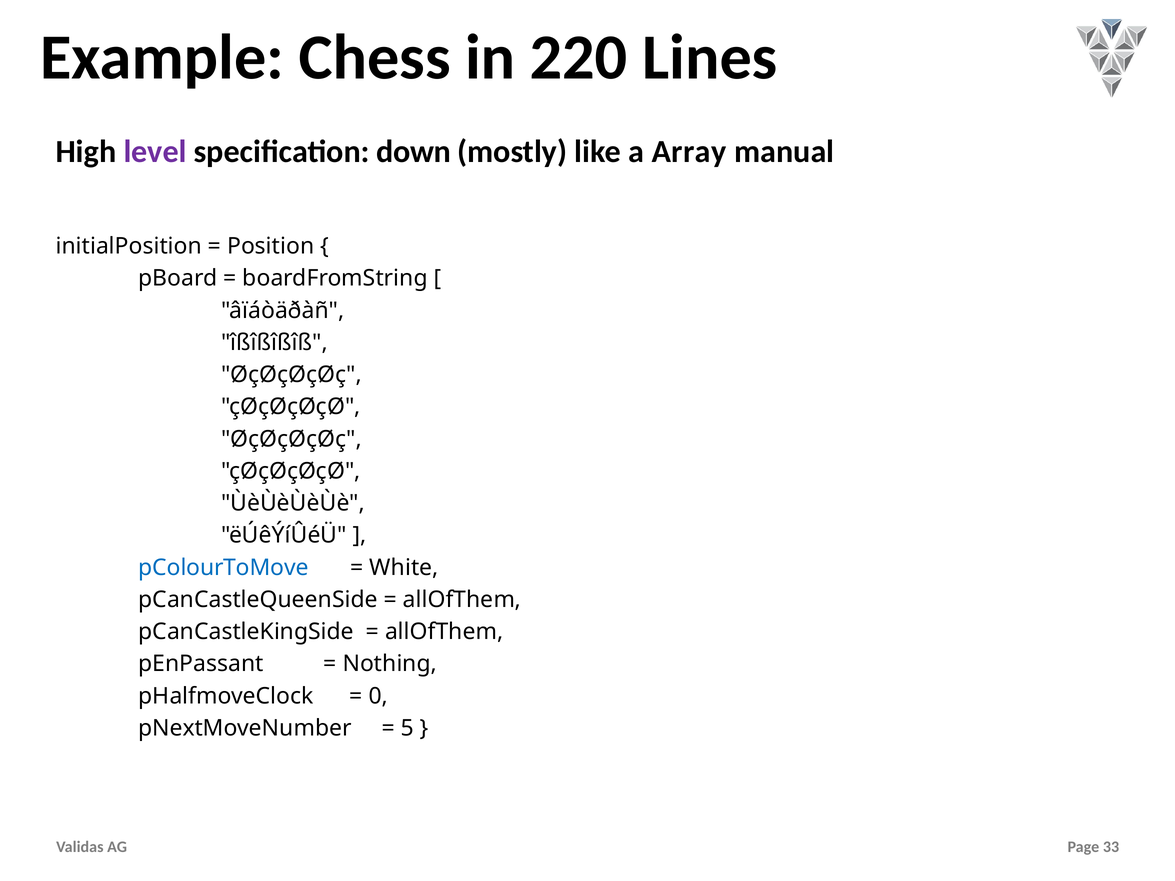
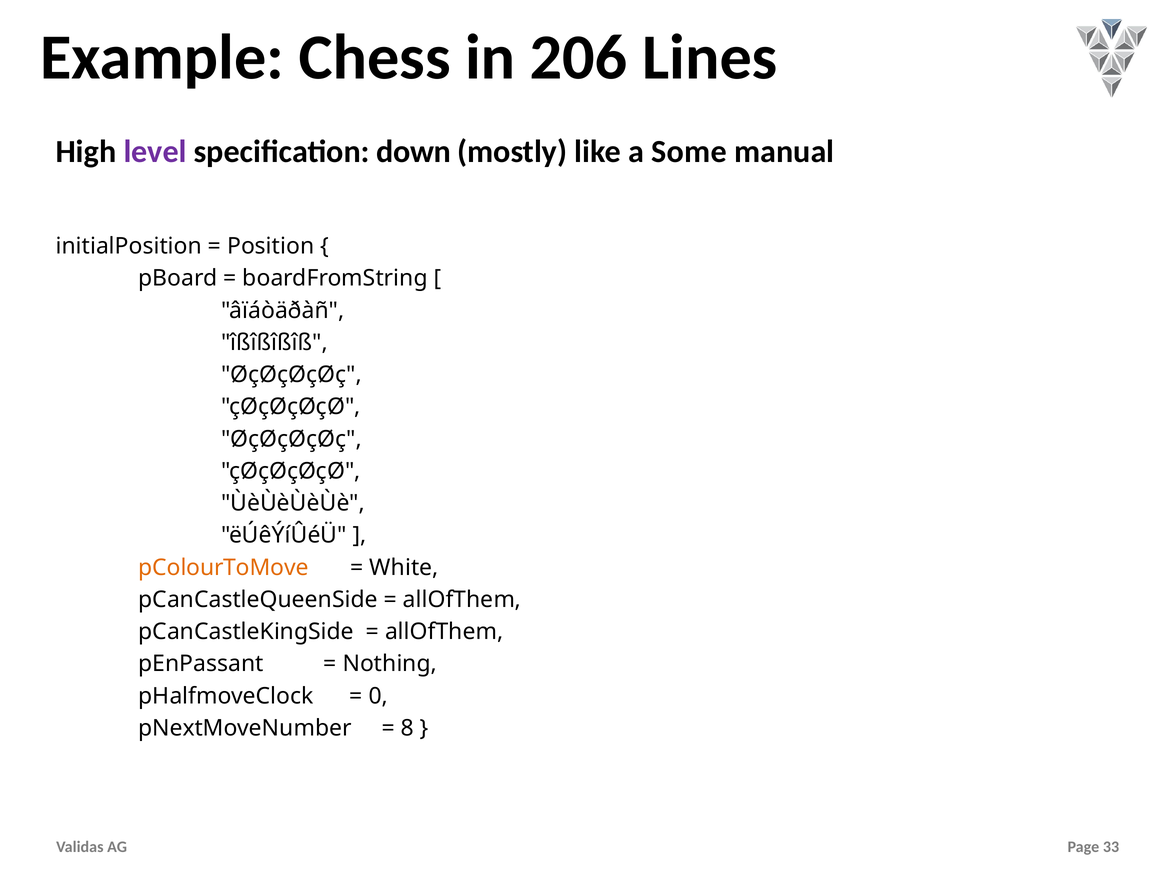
220: 220 -> 206
Array: Array -> Some
pColourToMove colour: blue -> orange
5: 5 -> 8
